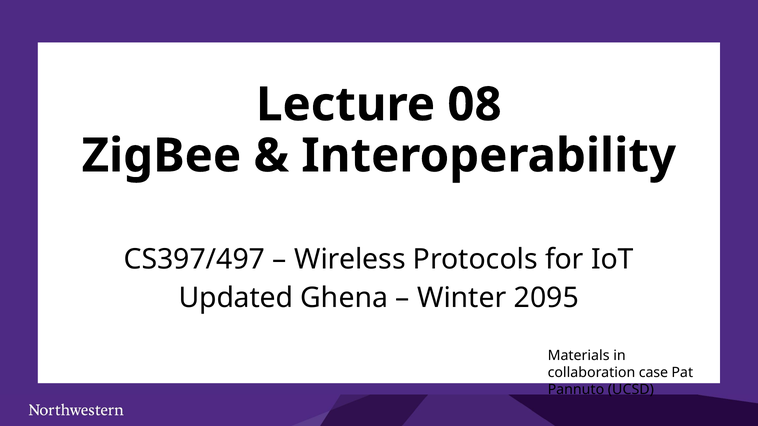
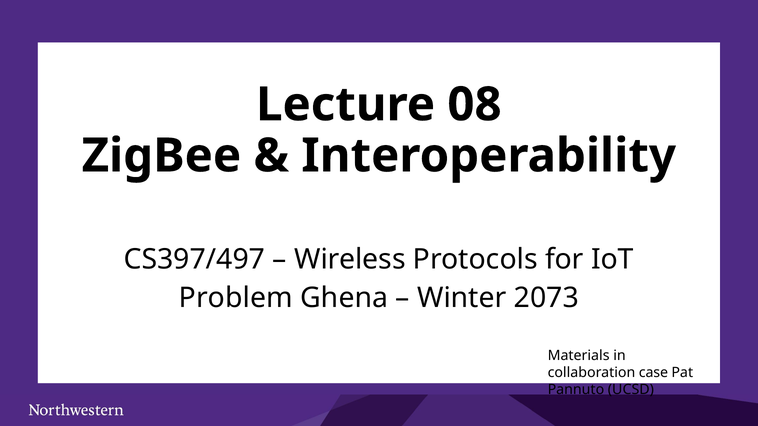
Updated: Updated -> Problem
2095: 2095 -> 2073
